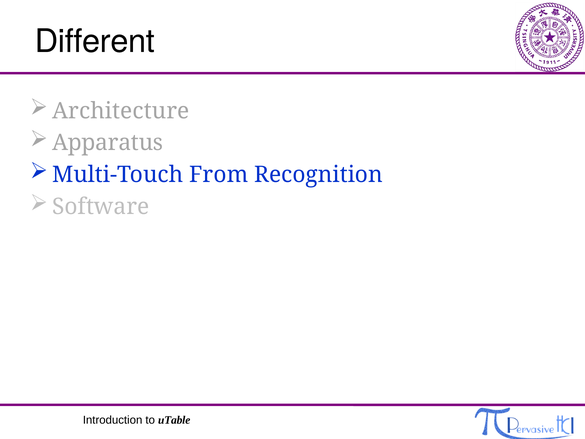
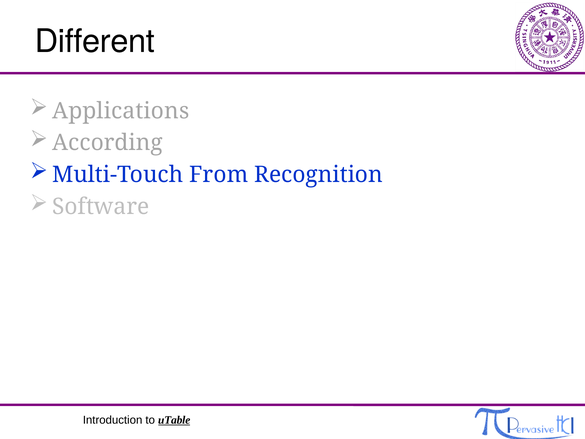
Architecture: Architecture -> Applications
Apparatus: Apparatus -> According
uTable underline: none -> present
